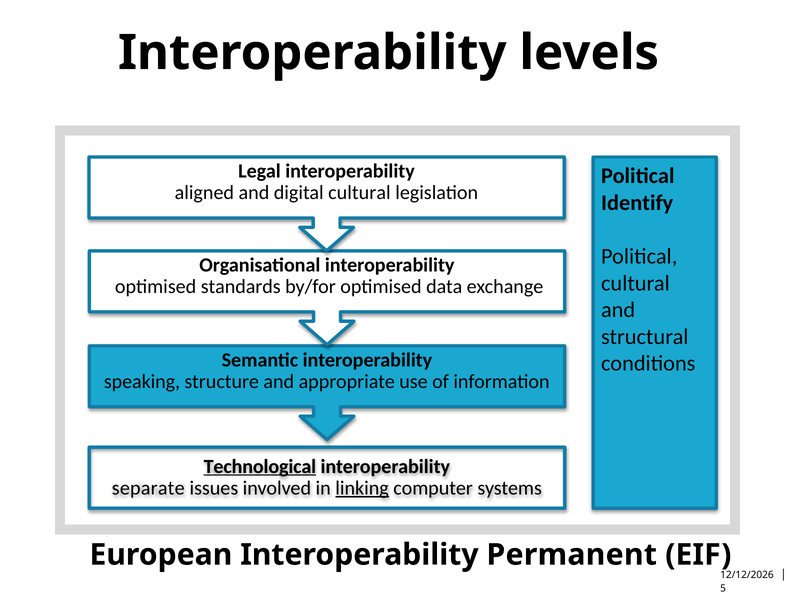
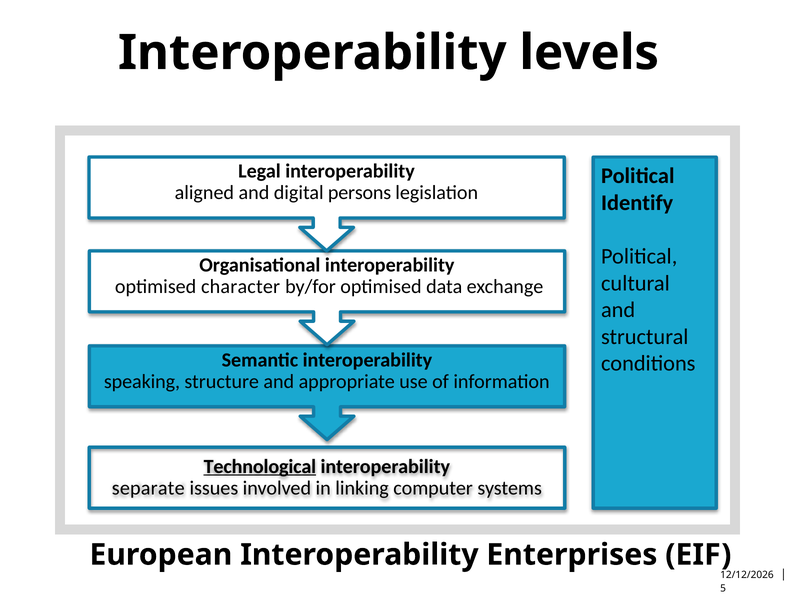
digital cultural: cultural -> persons
standards: standards -> character
linking underline: present -> none
Permanent: Permanent -> Enterprises
